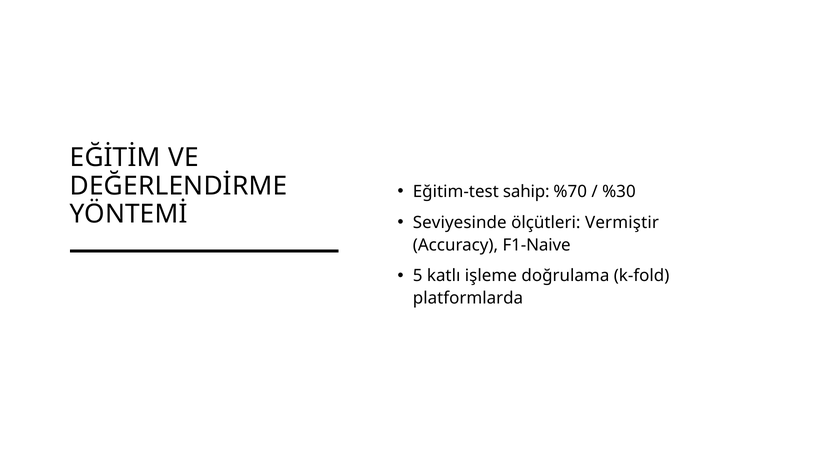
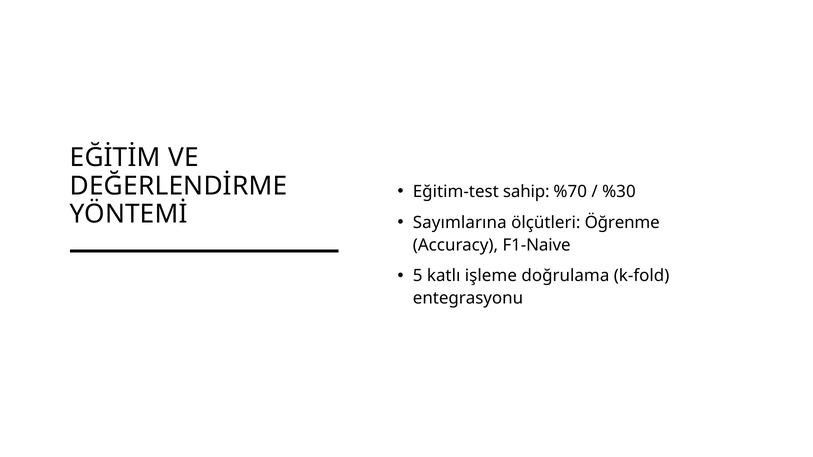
Seviyesinde: Seviyesinde -> Sayımlarına
Vermiştir: Vermiştir -> Öğrenme
platformlarda: platformlarda -> entegrasyonu
